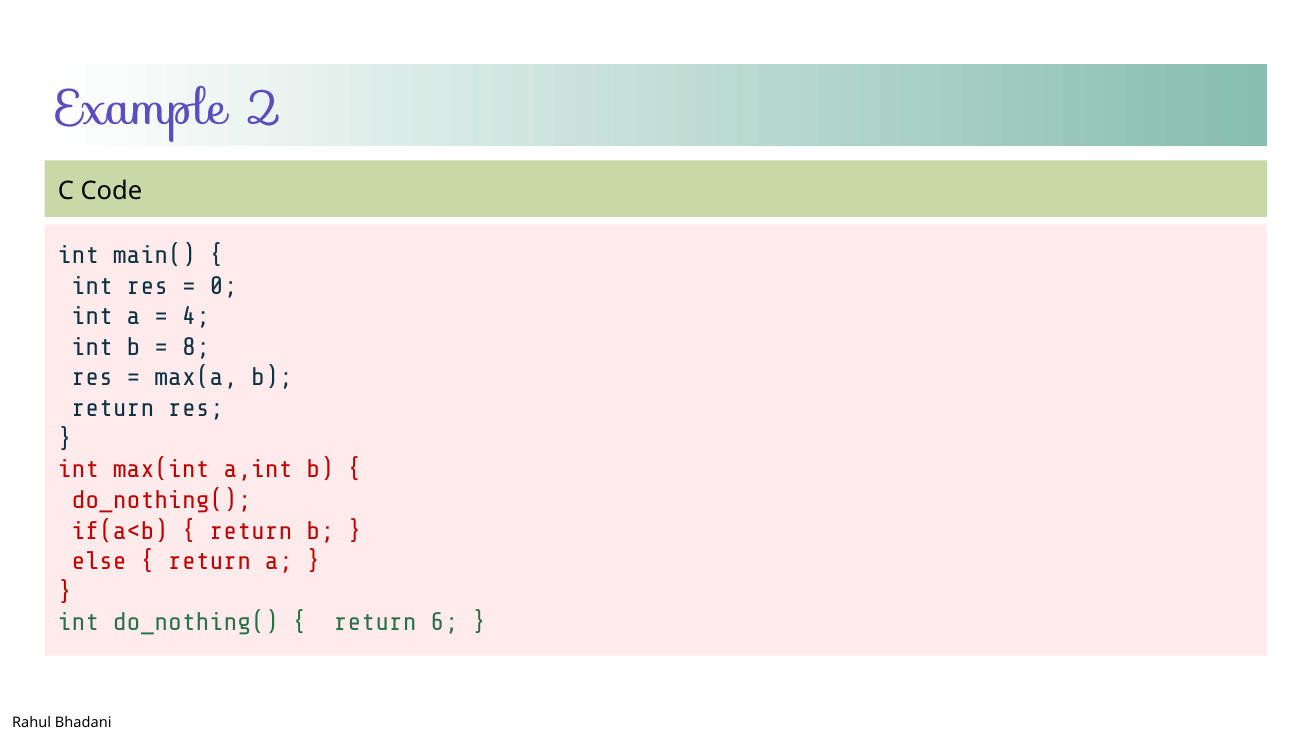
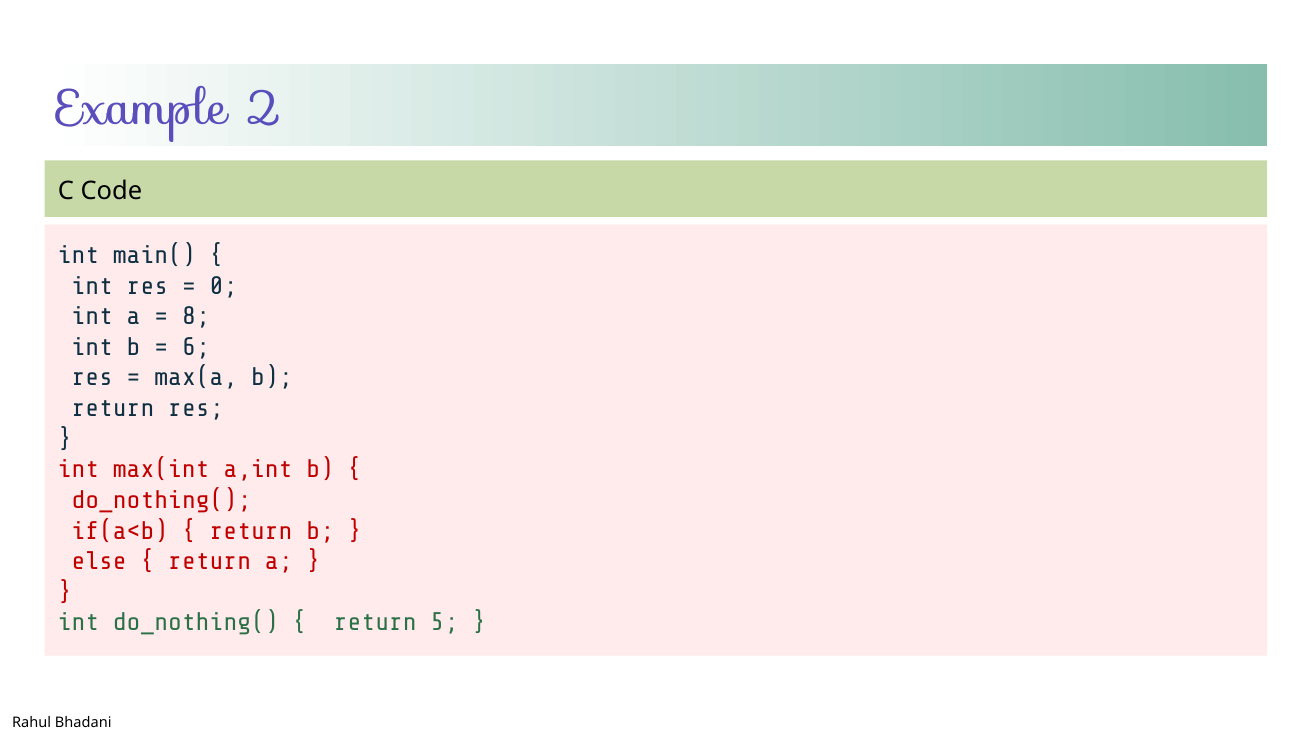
4: 4 -> 8
8: 8 -> 6
6: 6 -> 5
